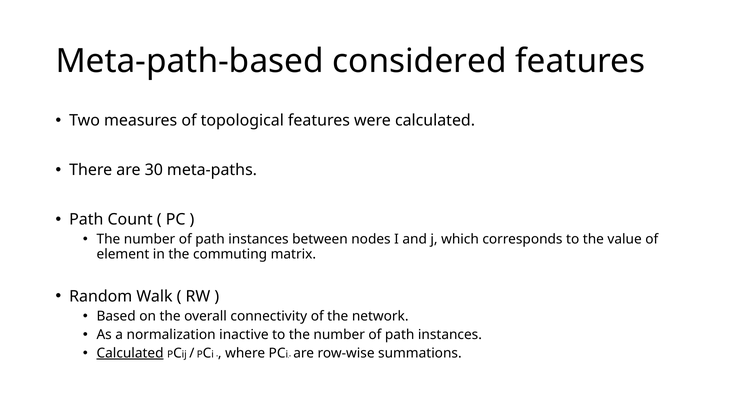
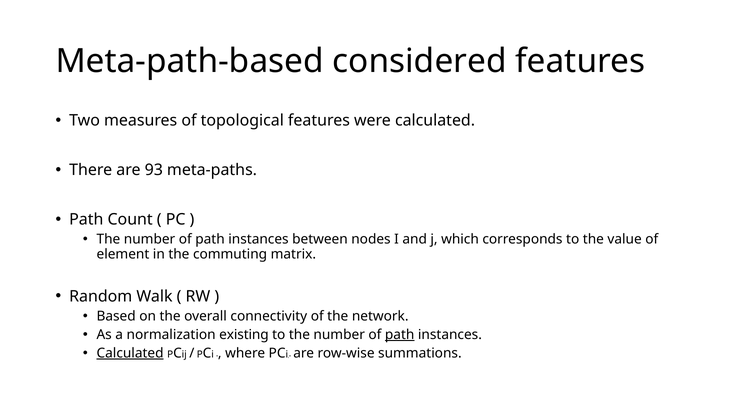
30: 30 -> 93
inactive: inactive -> existing
path at (400, 335) underline: none -> present
